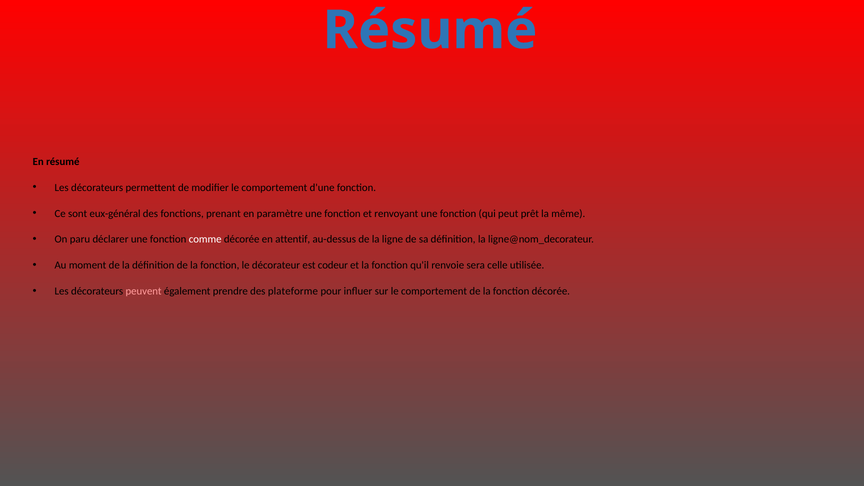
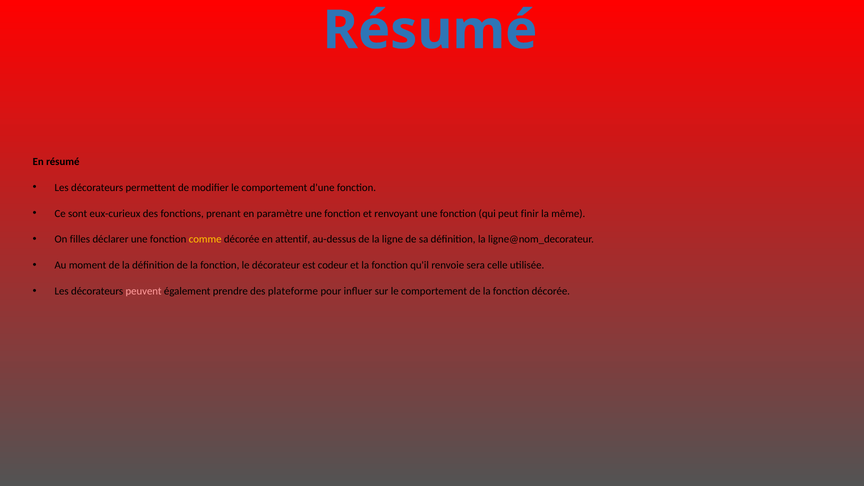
eux-général: eux-général -> eux-curieux
prêt: prêt -> finir
paru: paru -> filles
comme colour: white -> yellow
